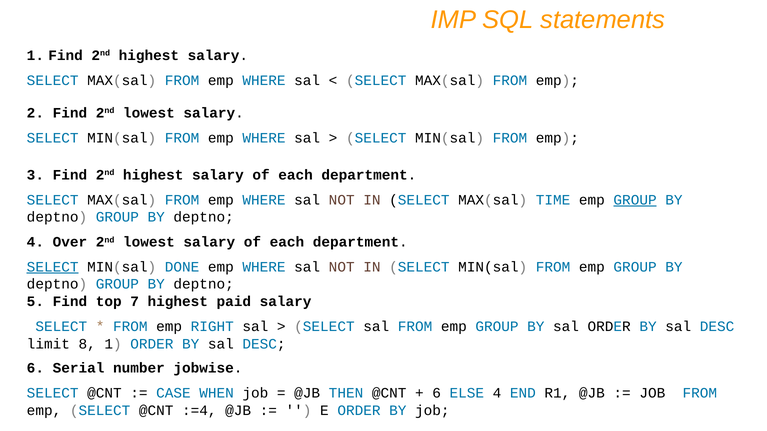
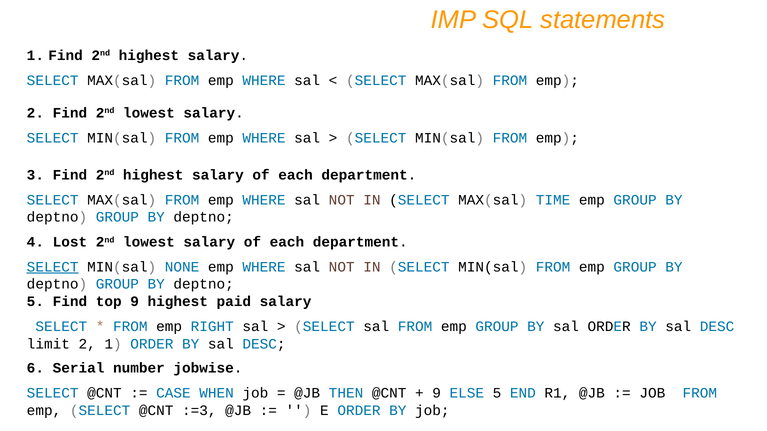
GROUP at (635, 200) underline: present -> none
Over: Over -> Lost
DONE: DONE -> NONE
top 7: 7 -> 9
limit 8: 8 -> 2
6 at (437, 394): 6 -> 9
ELSE 4: 4 -> 5
:=4: :=4 -> :=3
